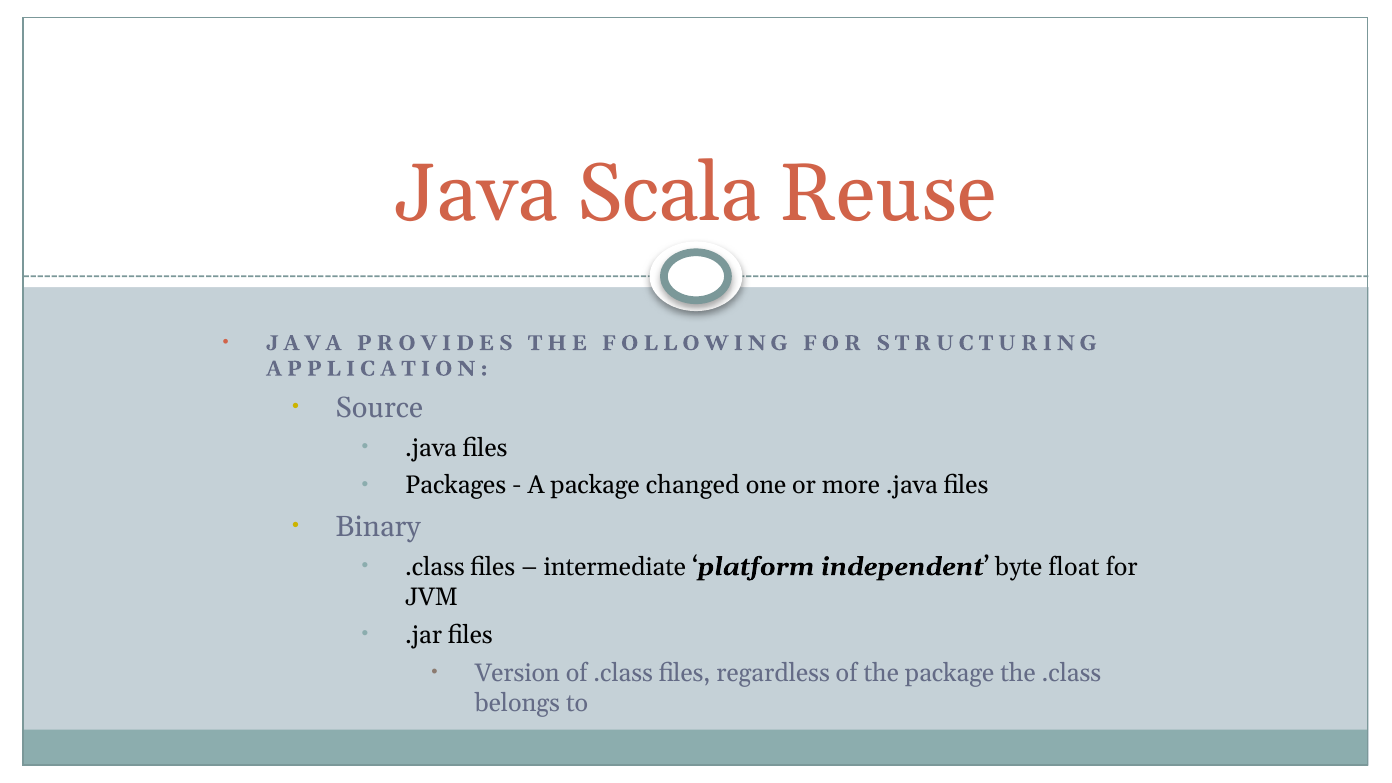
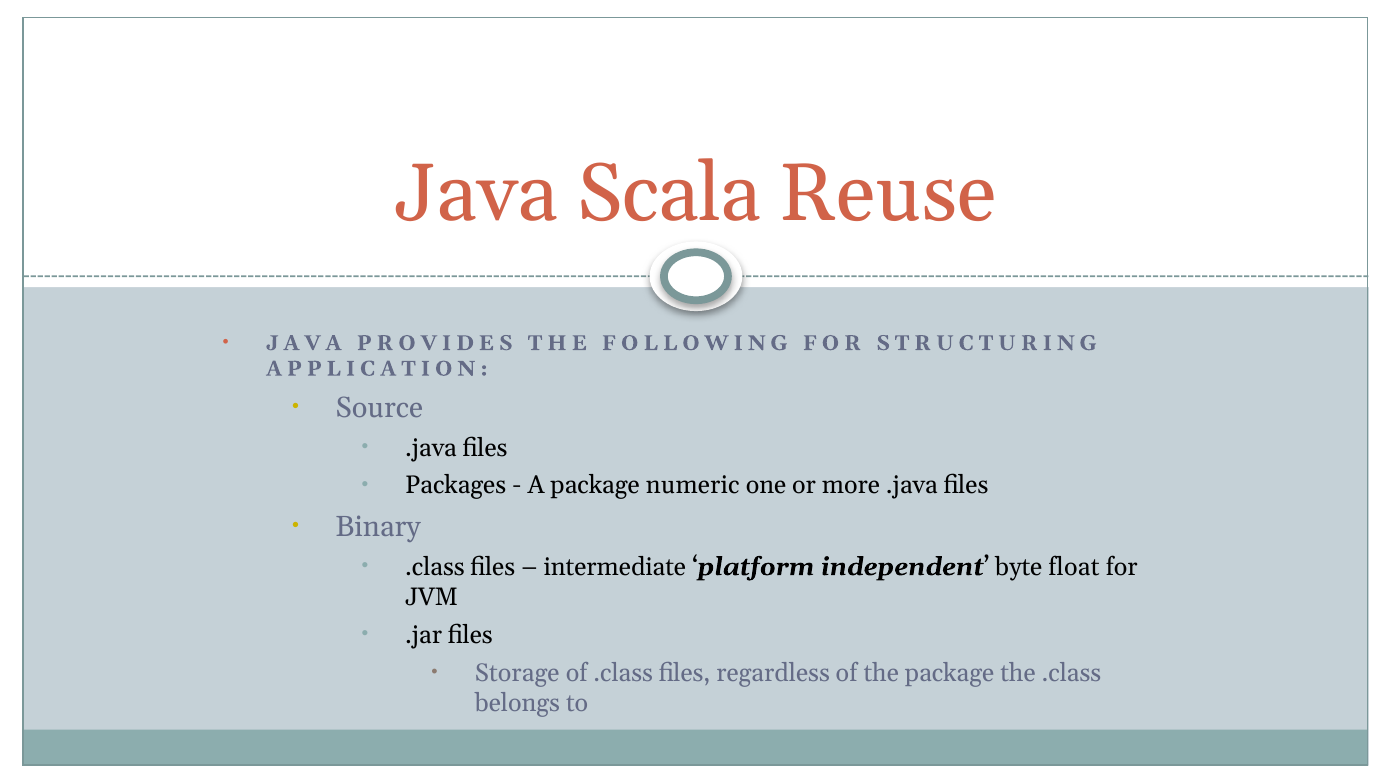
changed: changed -> numeric
Version: Version -> Storage
